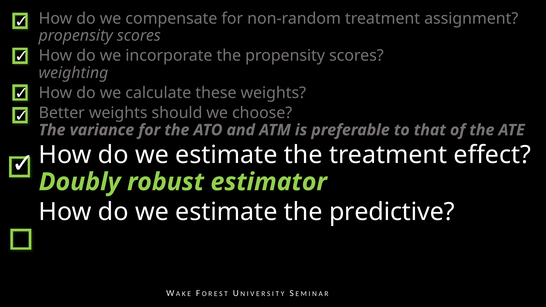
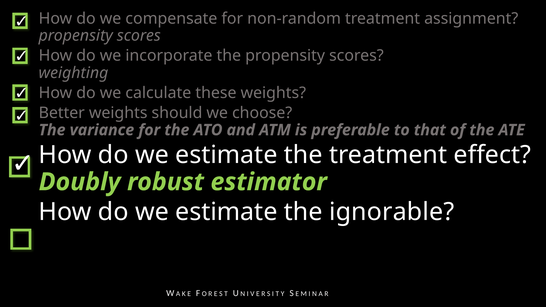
predictive: predictive -> ignorable
